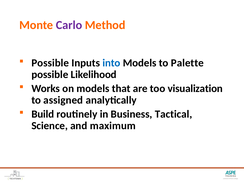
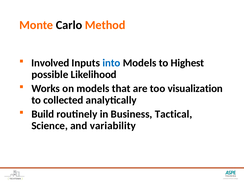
Carlo colour: purple -> black
Possible at (50, 63): Possible -> Involved
Palette: Palette -> Highest
assigned: assigned -> collected
maximum: maximum -> variability
